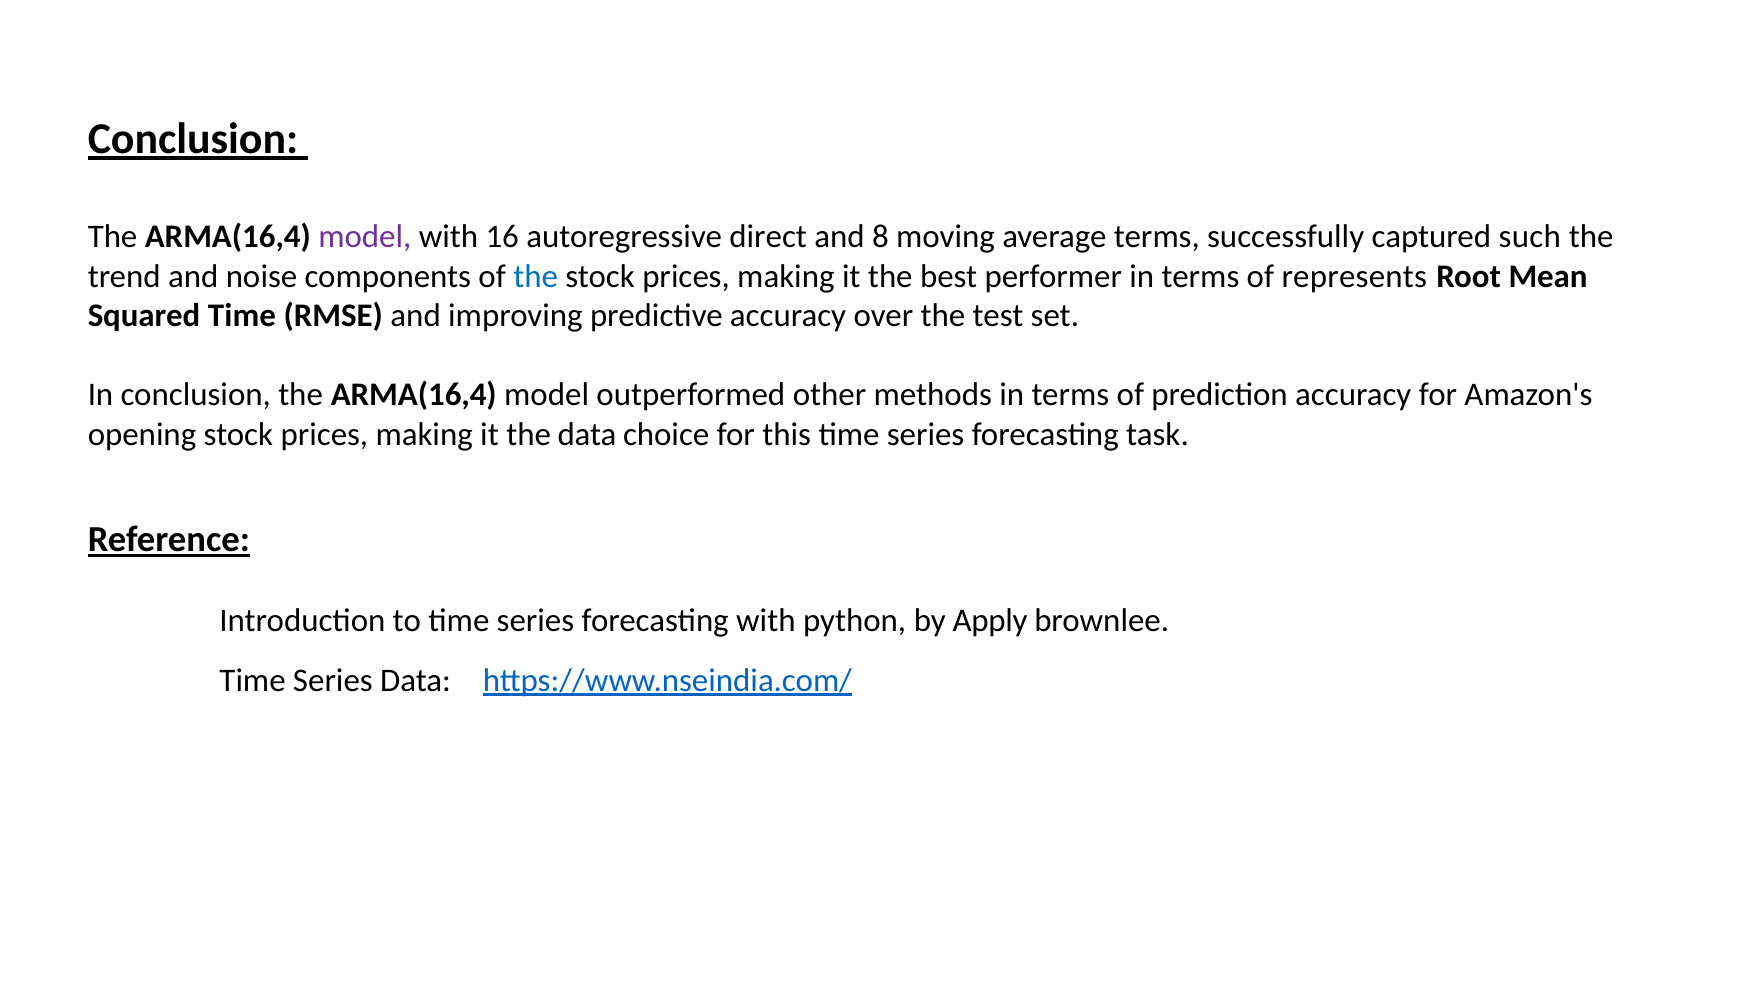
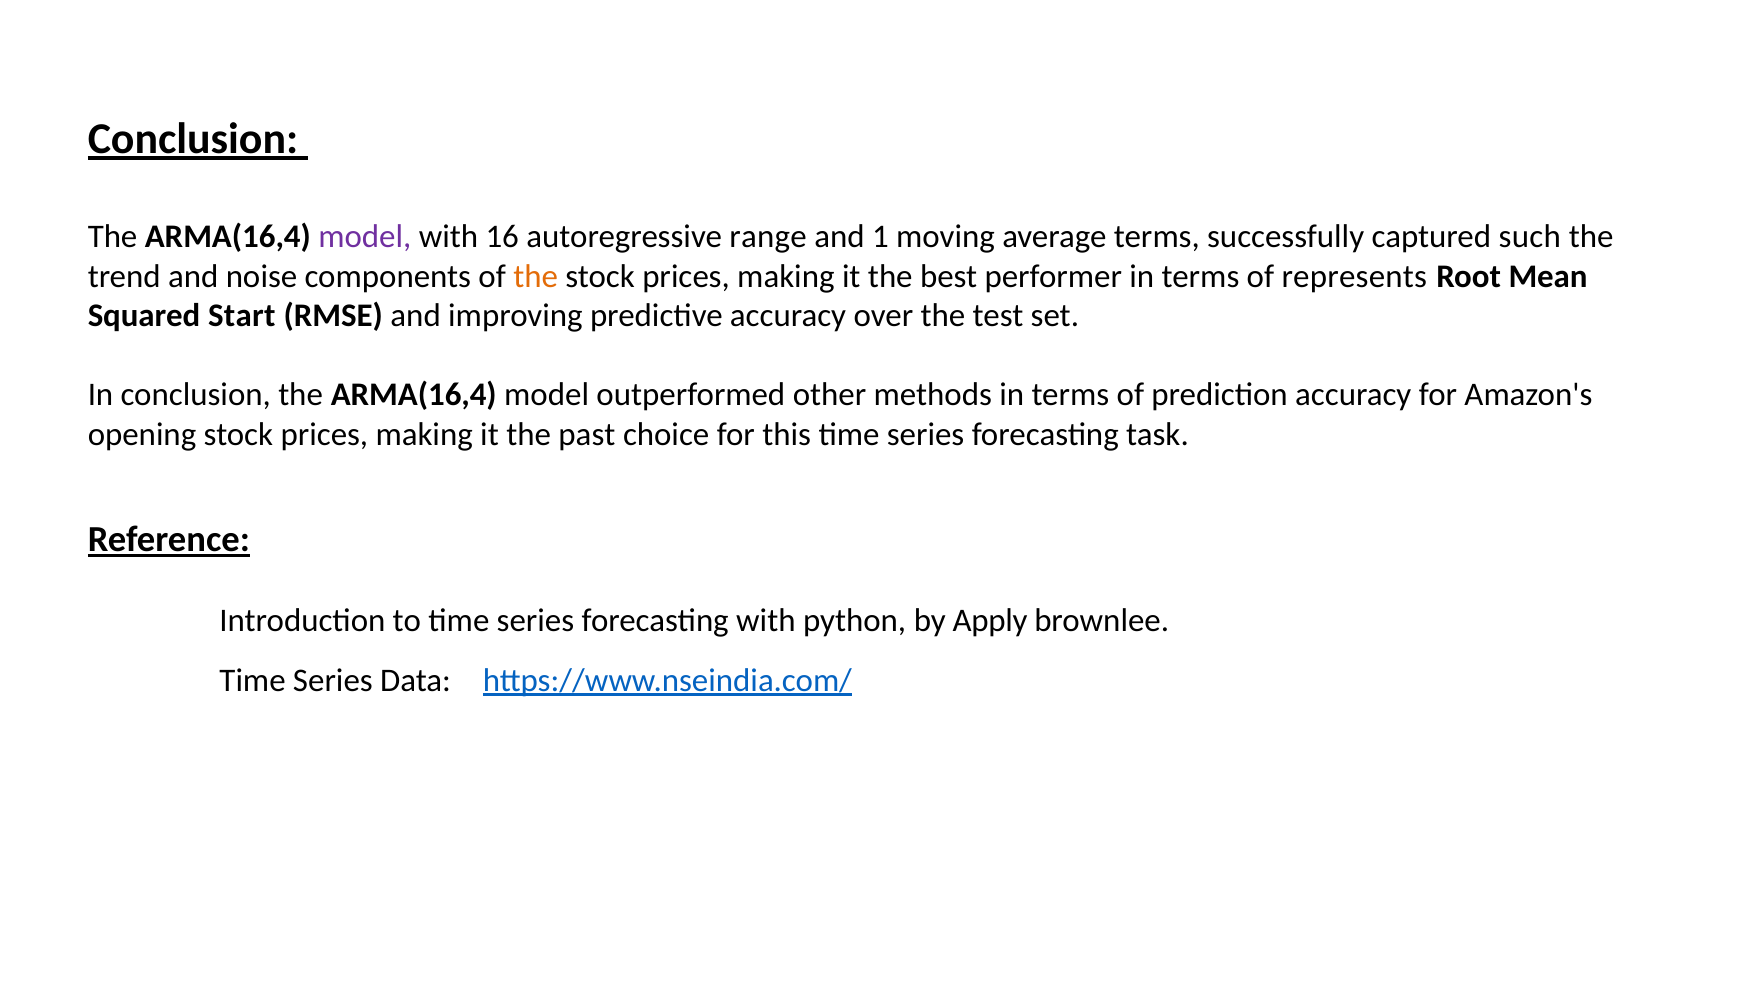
direct: direct -> range
8: 8 -> 1
the at (536, 276) colour: blue -> orange
Squared Time: Time -> Start
the data: data -> past
